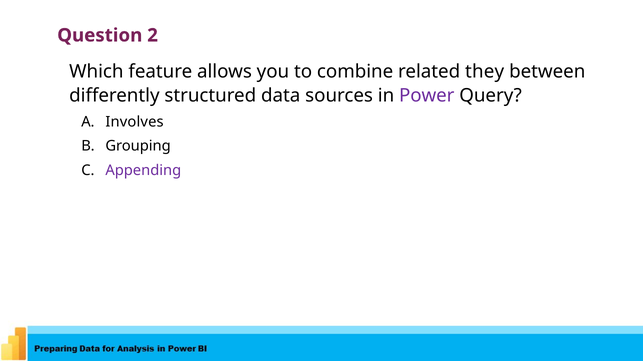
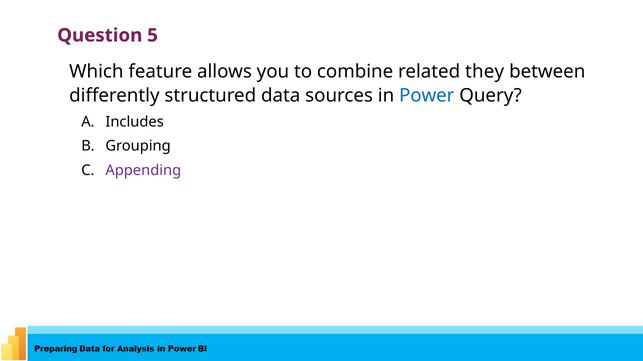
2: 2 -> 5
Power colour: purple -> blue
Involves: Involves -> Includes
